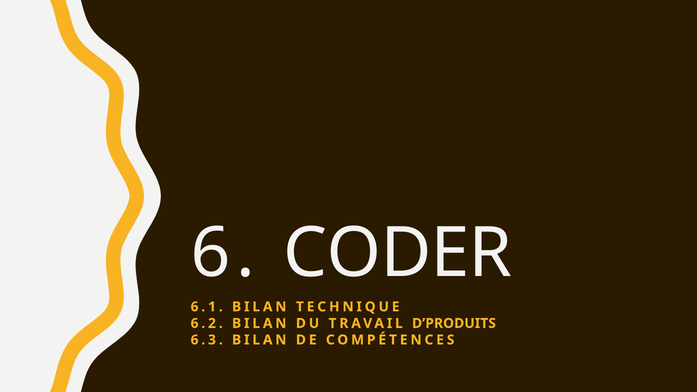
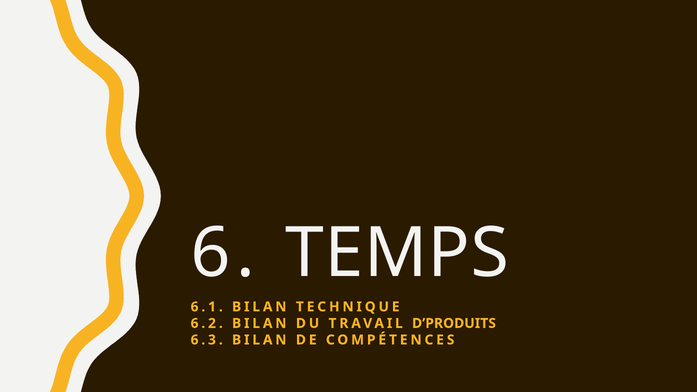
CODER: CODER -> TEMPS
